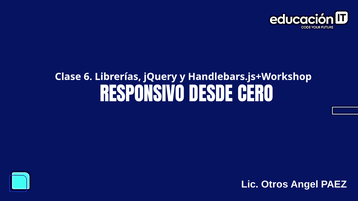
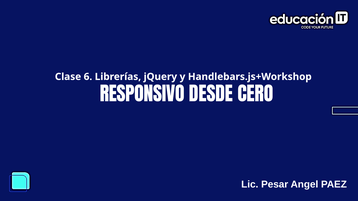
Otros: Otros -> Pesar
